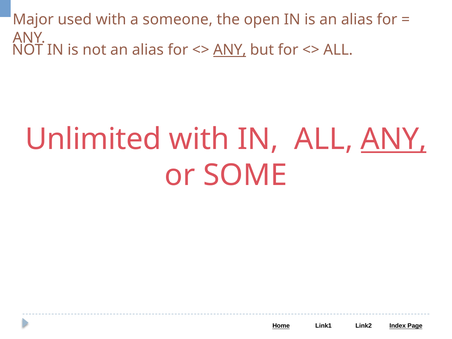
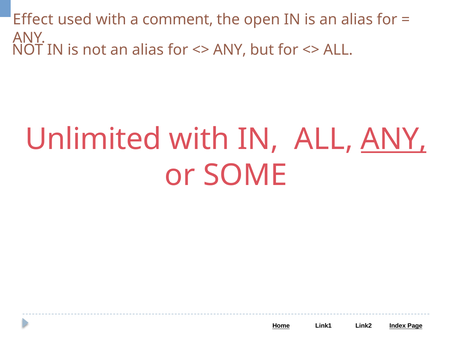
Major: Major -> Effect
someone: someone -> comment
ANY at (230, 50) underline: present -> none
